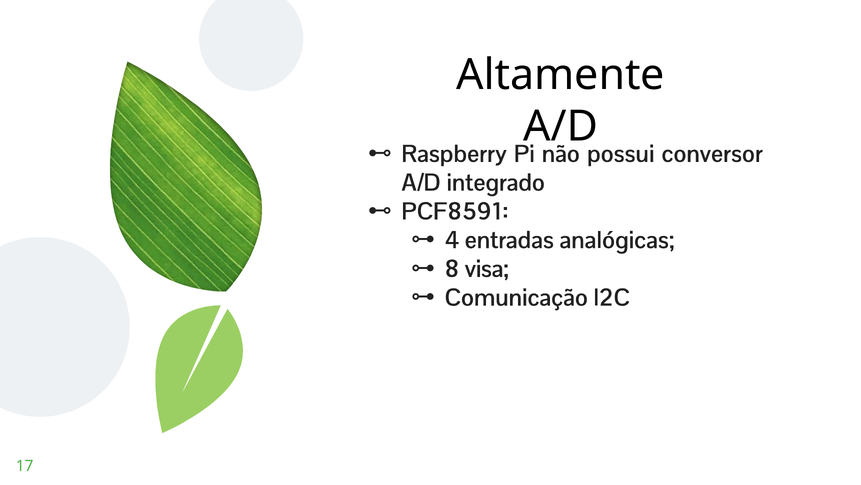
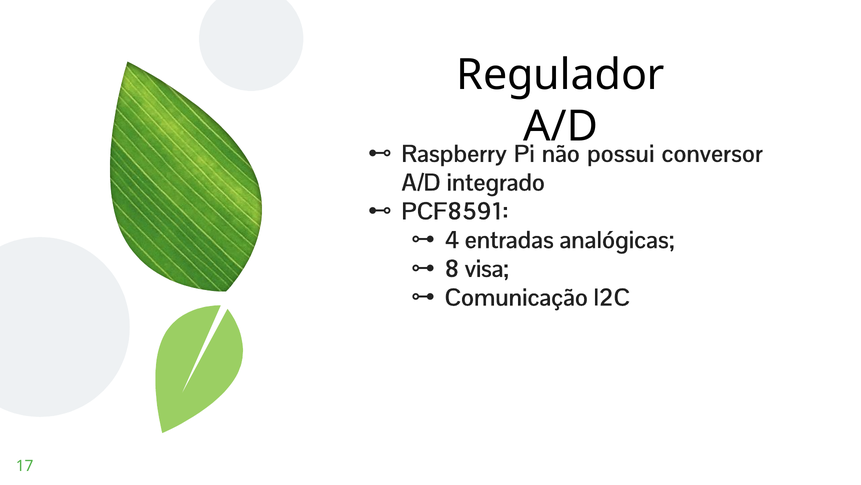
Altamente: Altamente -> Regulador
